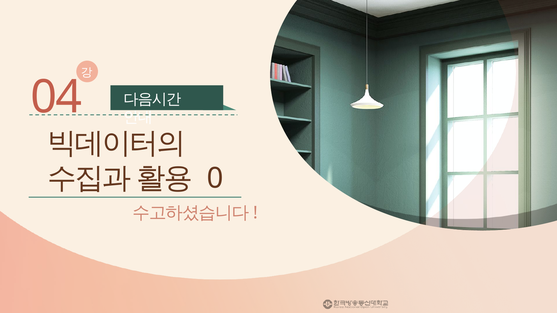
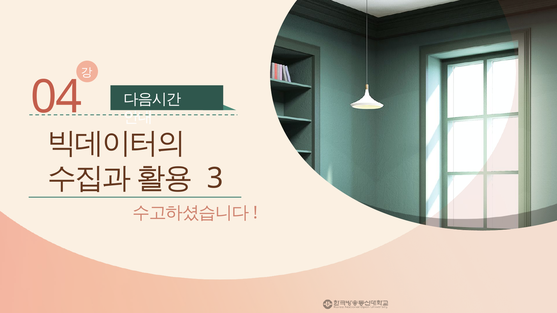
0: 0 -> 3
